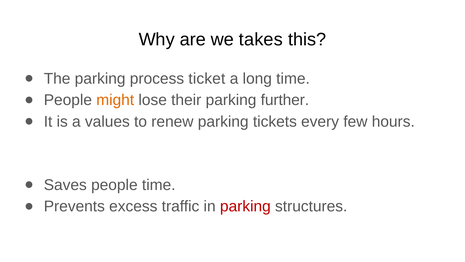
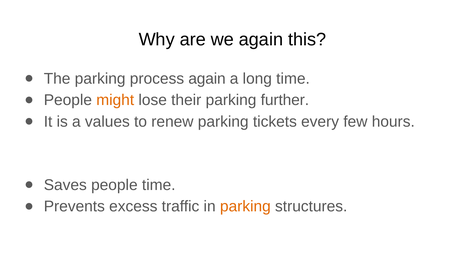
we takes: takes -> again
process ticket: ticket -> again
parking at (245, 206) colour: red -> orange
